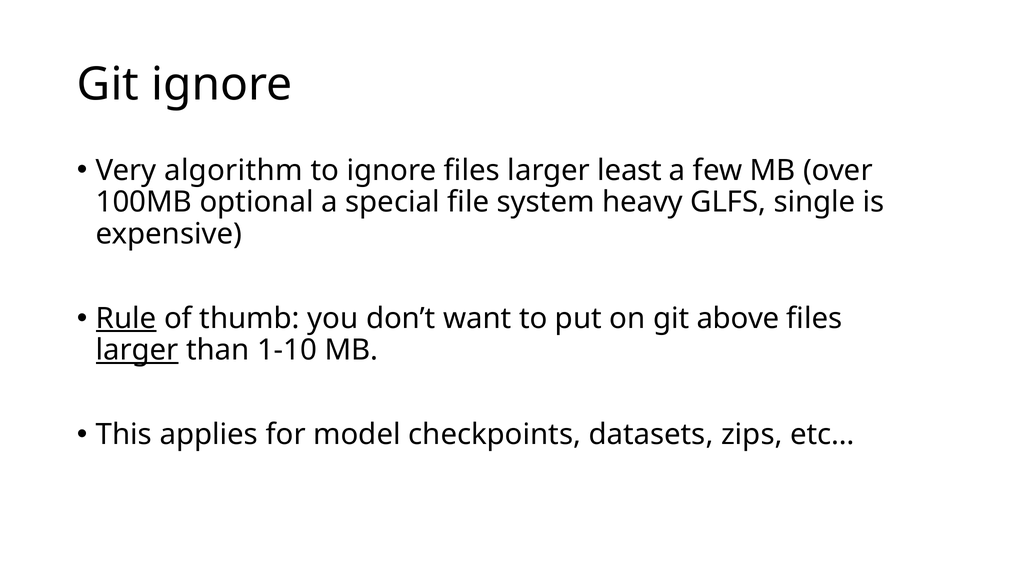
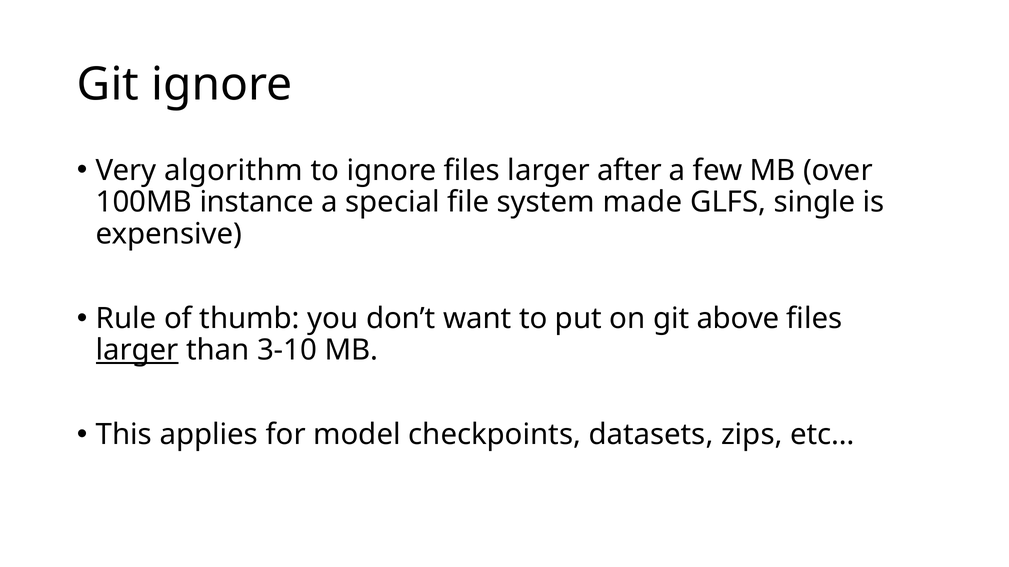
least: least -> after
optional: optional -> instance
heavy: heavy -> made
Rule underline: present -> none
1-10: 1-10 -> 3-10
